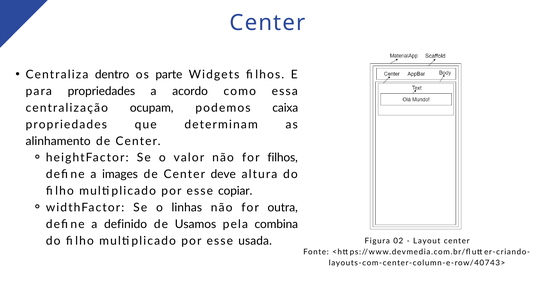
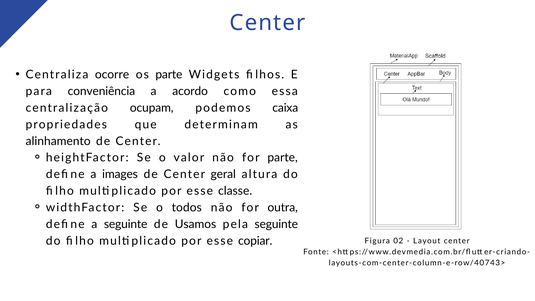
dentro: dentro -> ocorre
para propriedades: propriedades -> conveniência
for filhos: filhos -> parte
deve: deve -> geral
copiar: copiar -> classe
linhas: linhas -> todos
a definido: definido -> seguinte
pela combina: combina -> seguinte
usada: usada -> copiar
